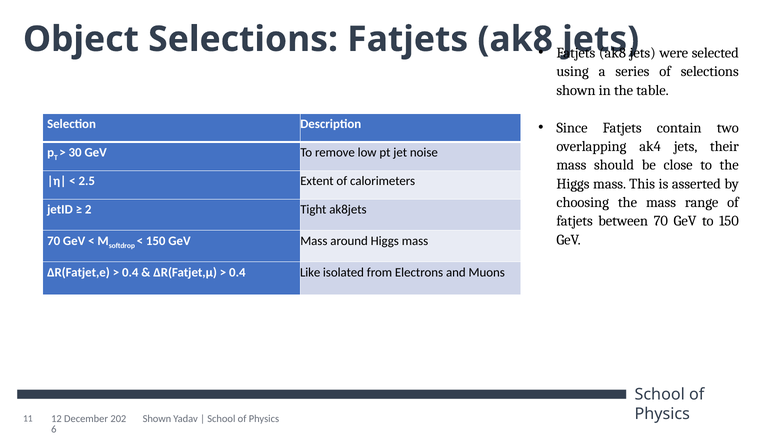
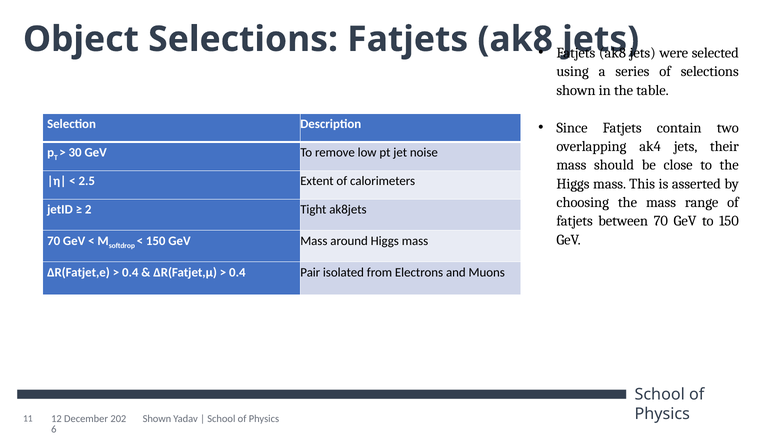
Like: Like -> Pair
